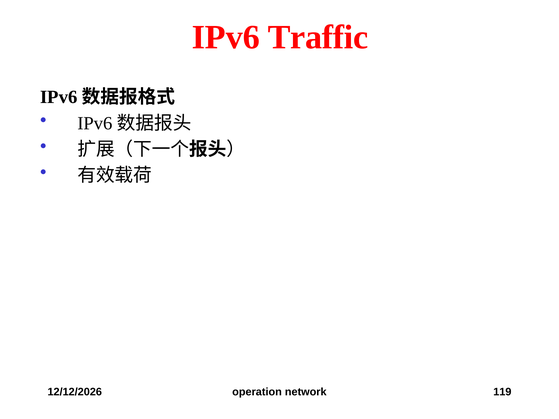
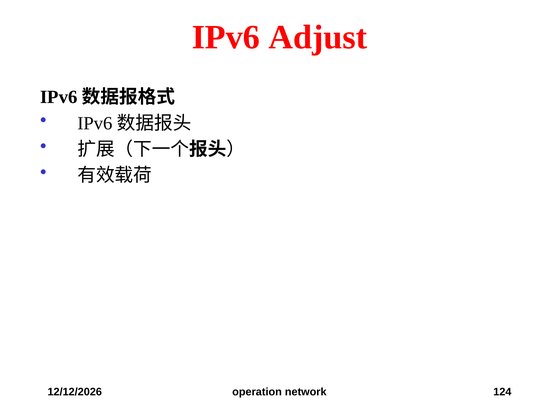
Traffic: Traffic -> Adjust
119: 119 -> 124
